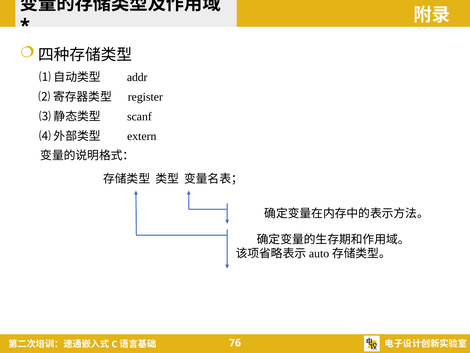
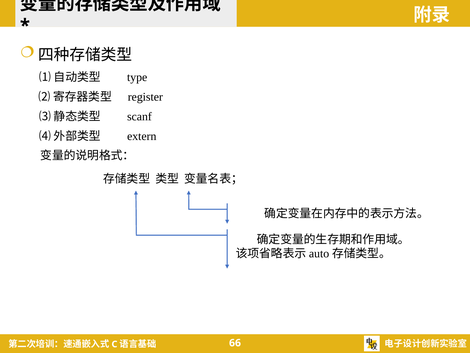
addr: addr -> type
76: 76 -> 66
